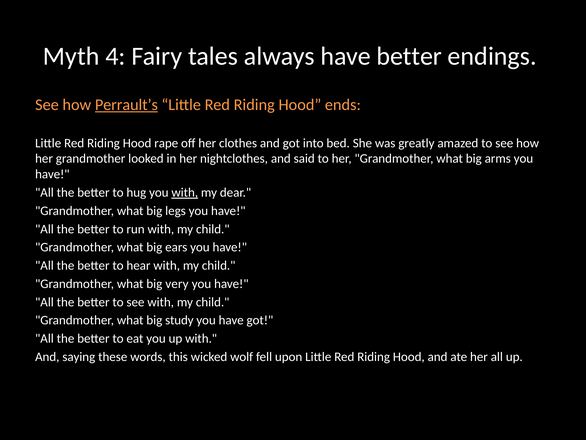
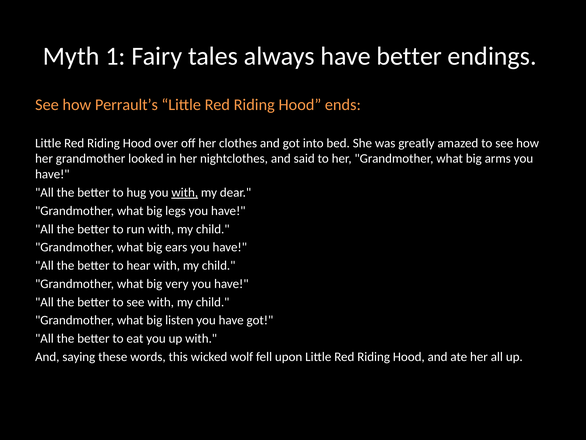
4: 4 -> 1
Perrault’s underline: present -> none
rape: rape -> over
study: study -> listen
